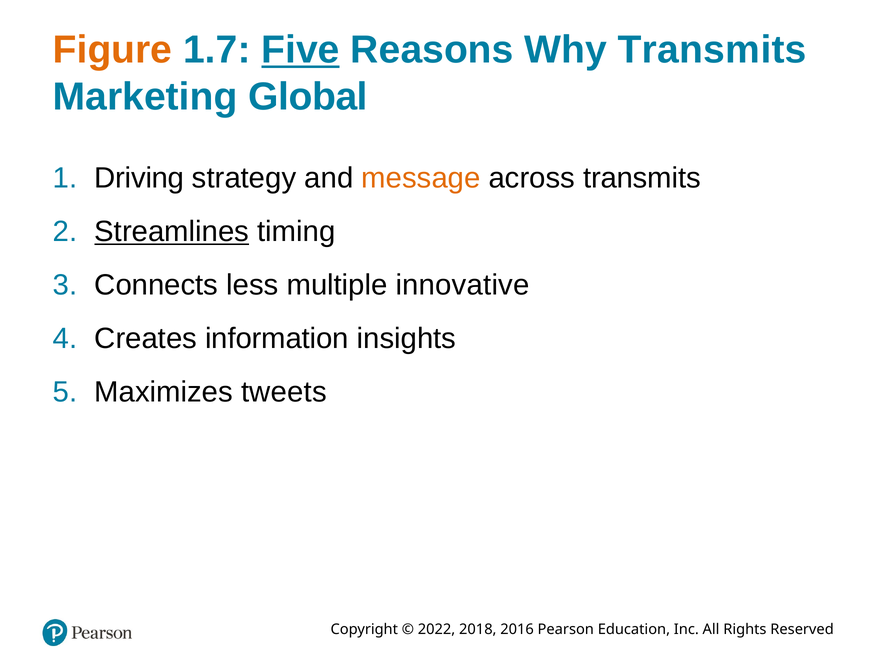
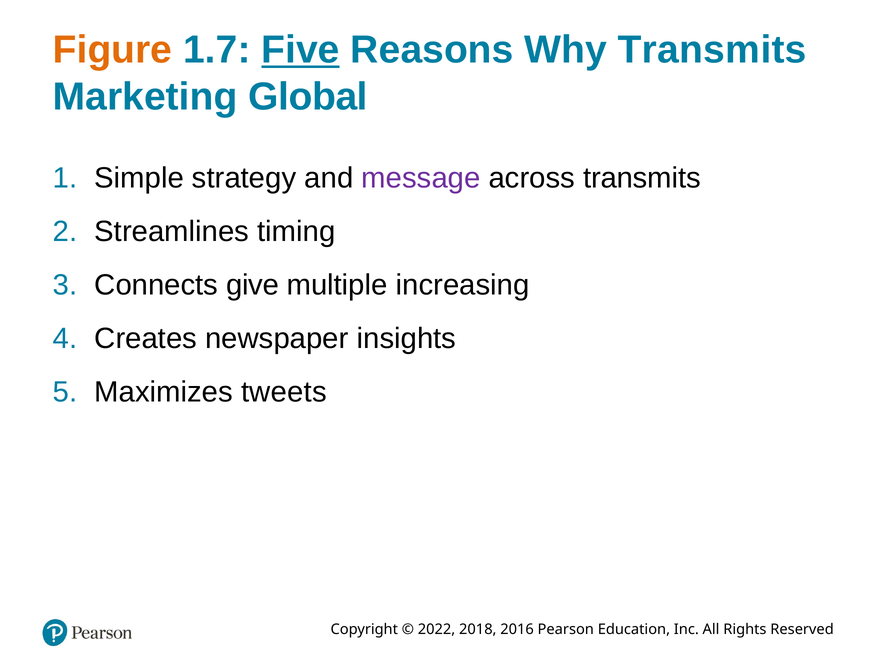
Driving: Driving -> Simple
message colour: orange -> purple
Streamlines underline: present -> none
less: less -> give
innovative: innovative -> increasing
information: information -> newspaper
